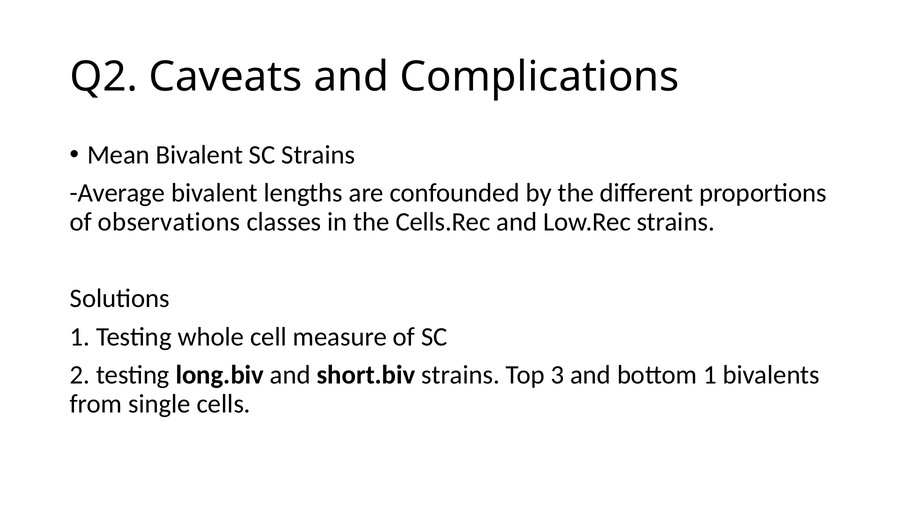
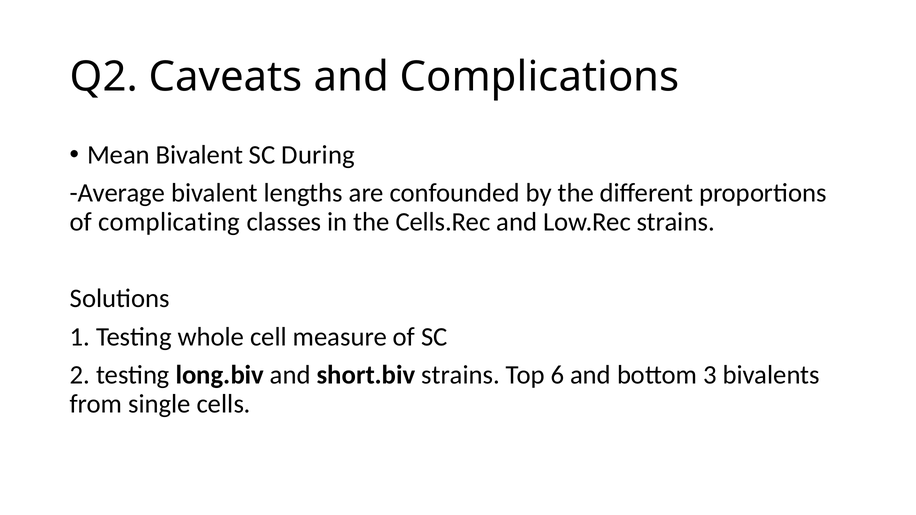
SC Strains: Strains -> During
observations: observations -> complicating
3: 3 -> 6
bottom 1: 1 -> 3
